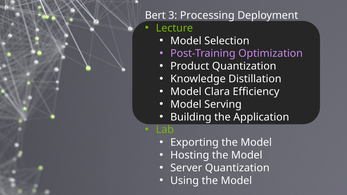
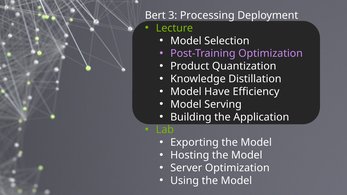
Clara: Clara -> Have
Server Quantization: Quantization -> Optimization
